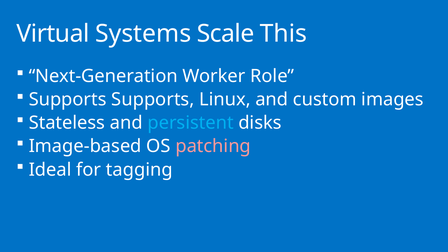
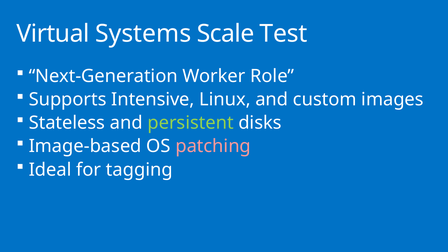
This: This -> Test
Supports Supports: Supports -> Intensive
persistent colour: light blue -> light green
